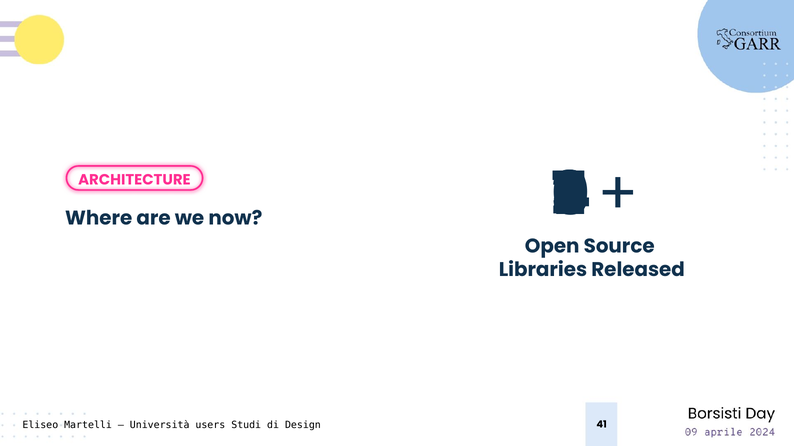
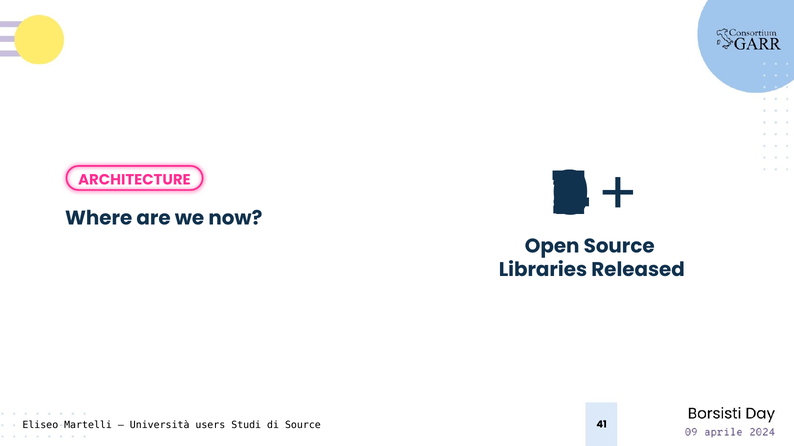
di Design: Design -> Source
